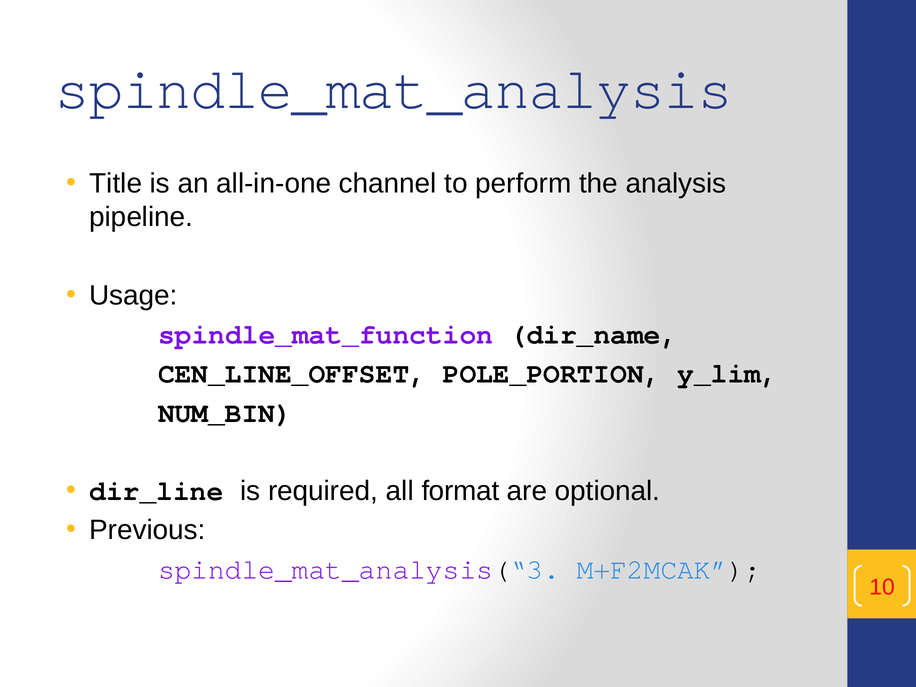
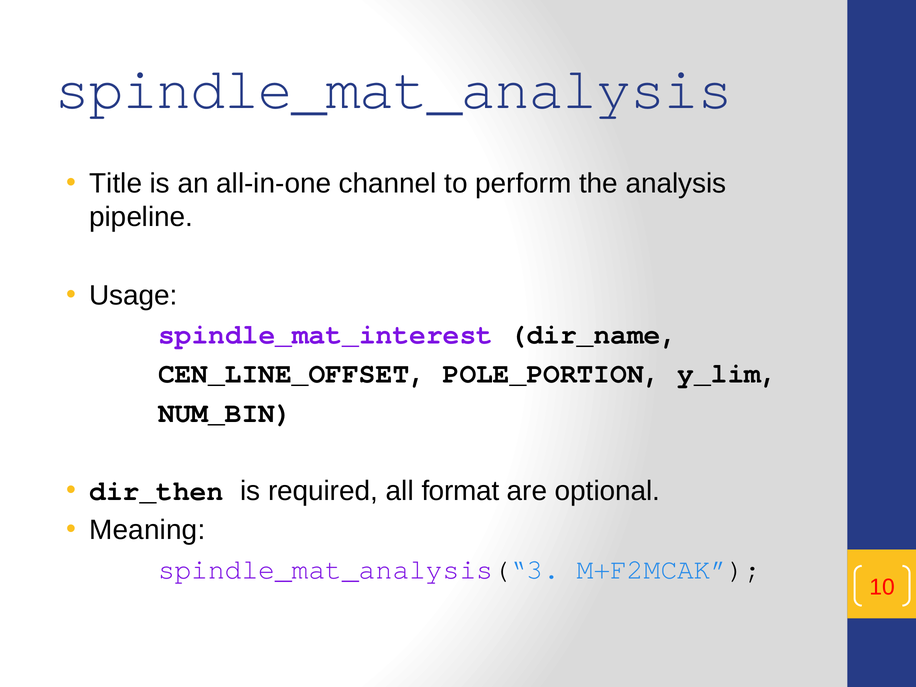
spindle_mat_function: spindle_mat_function -> spindle_mat_interest
dir_line: dir_line -> dir_then
Previous: Previous -> Meaning
